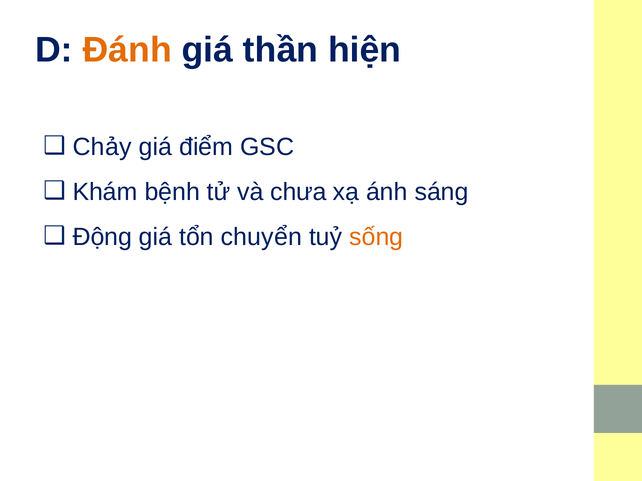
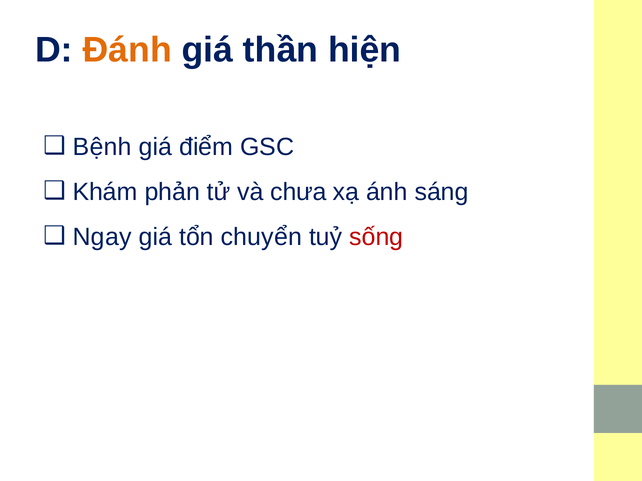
Chảy: Chảy -> Bệnh
bệnh: bệnh -> phản
Động: Động -> Ngay
sống colour: orange -> red
